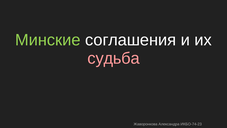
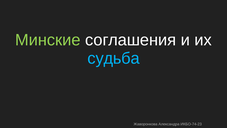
судьба colour: pink -> light blue
